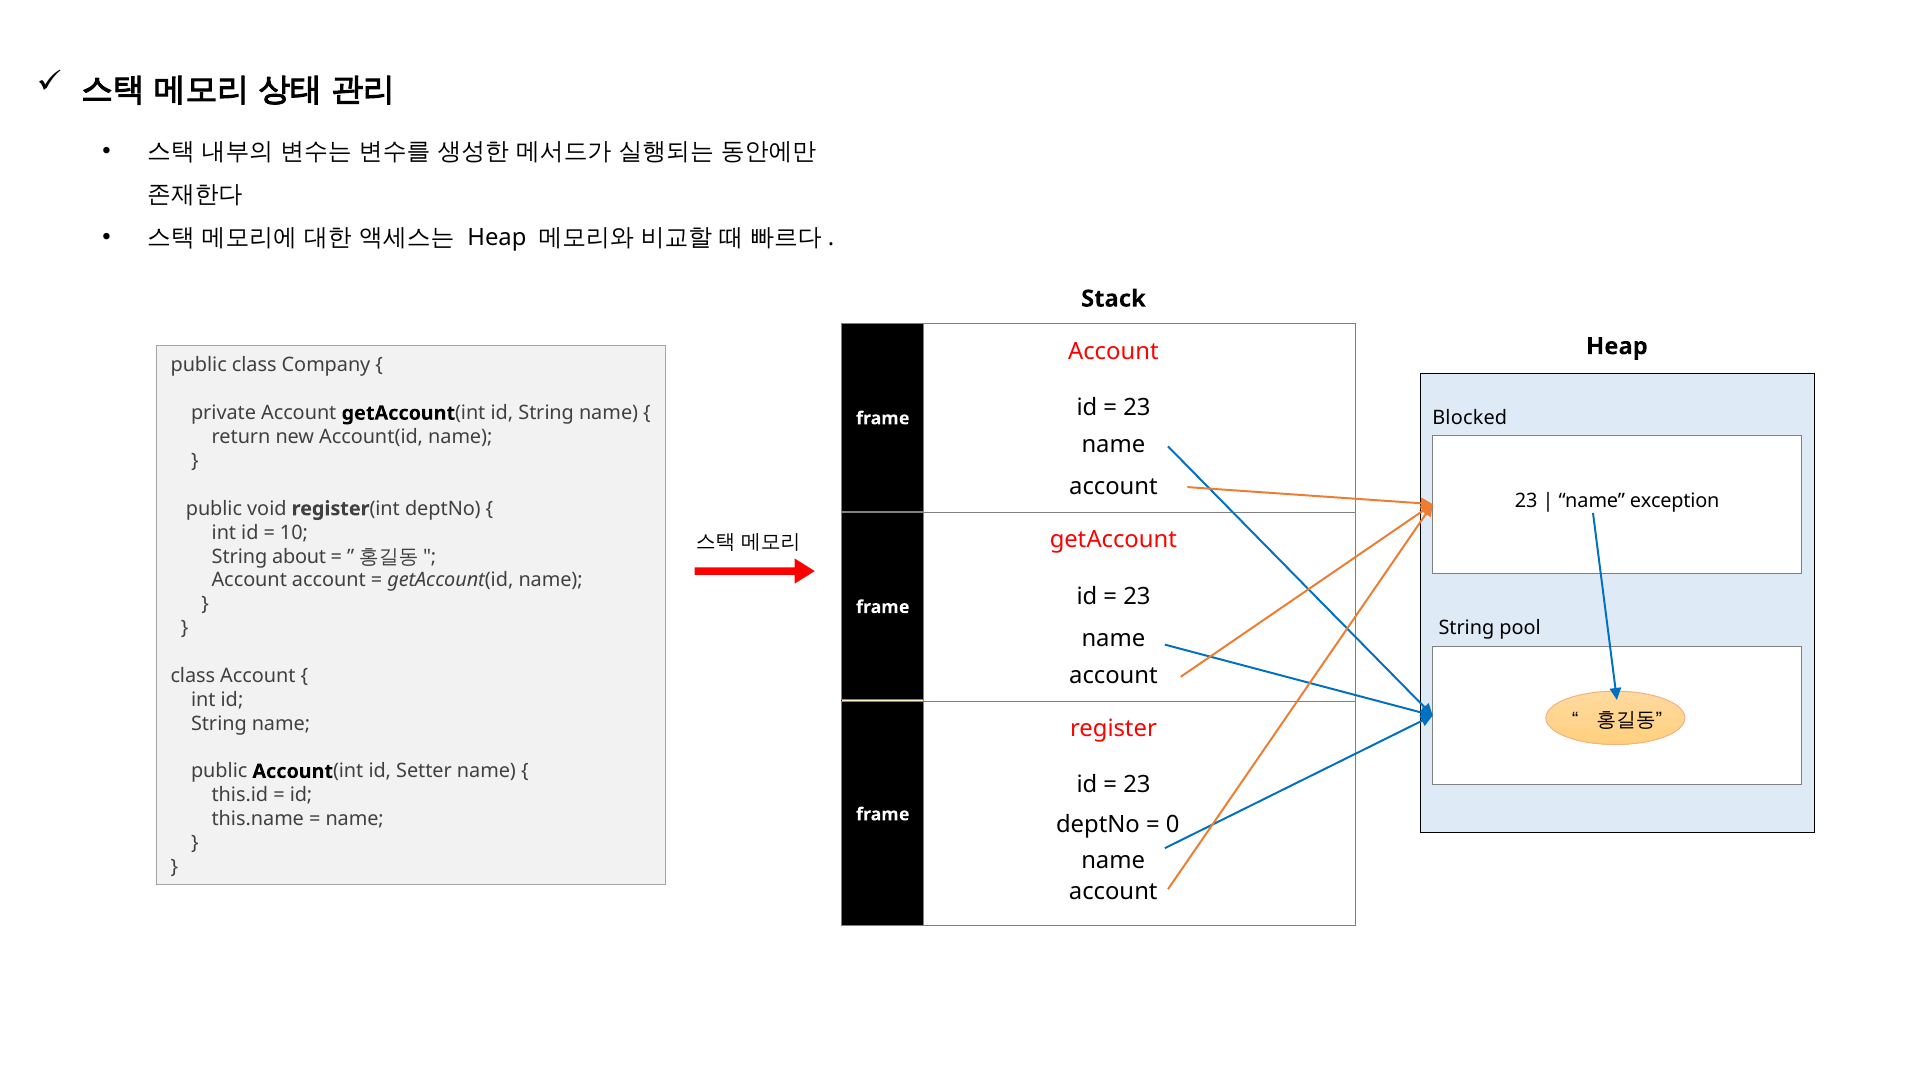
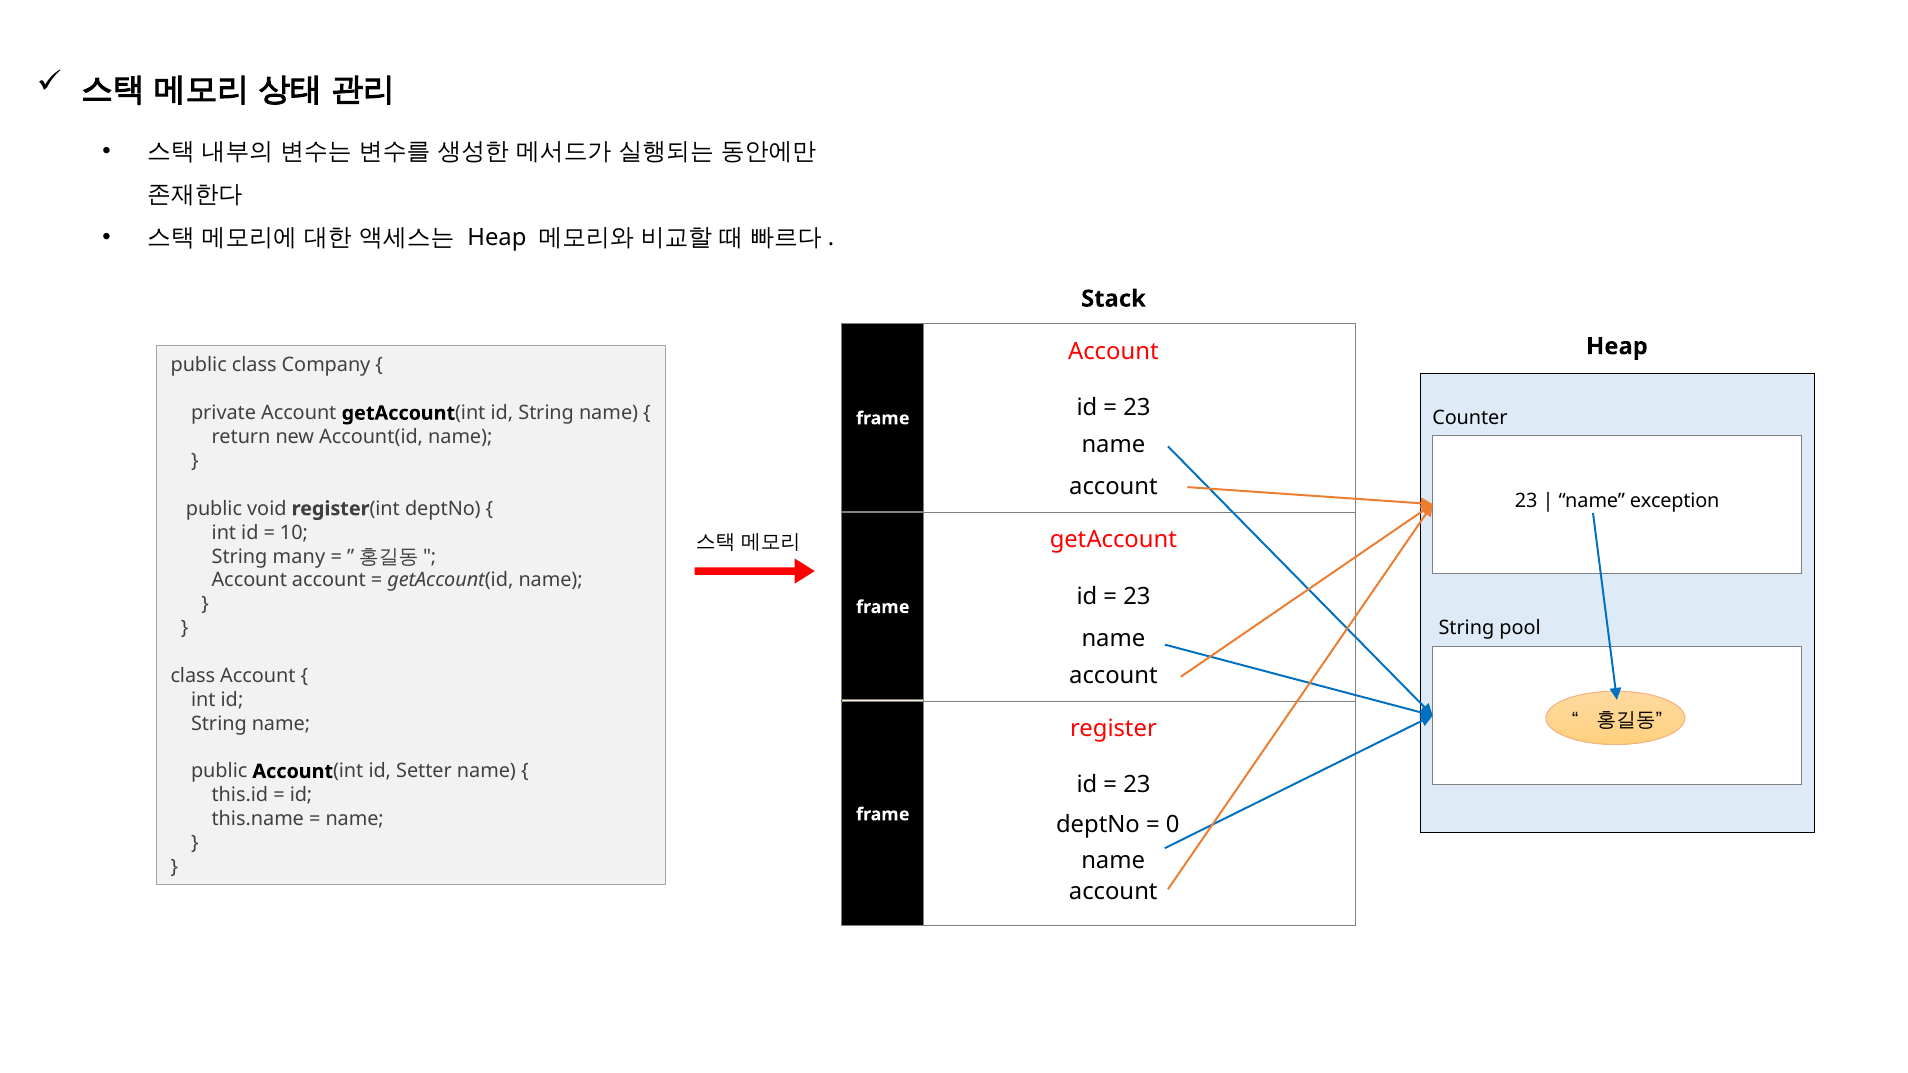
Blocked: Blocked -> Counter
about: about -> many
